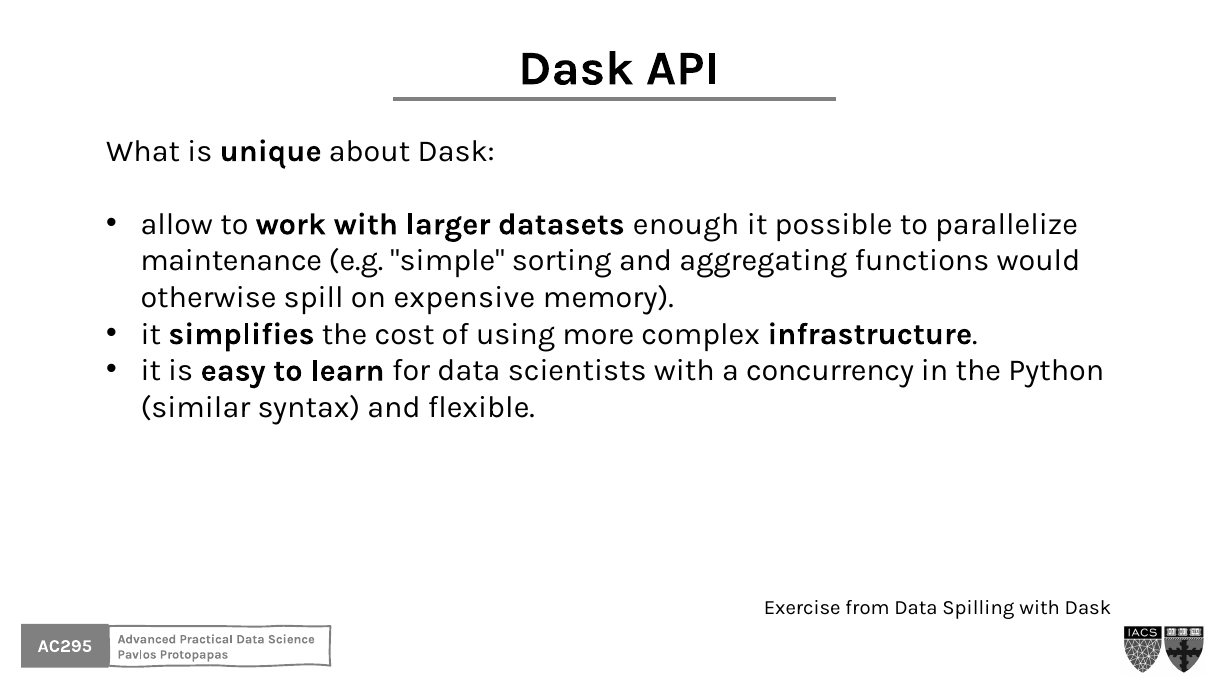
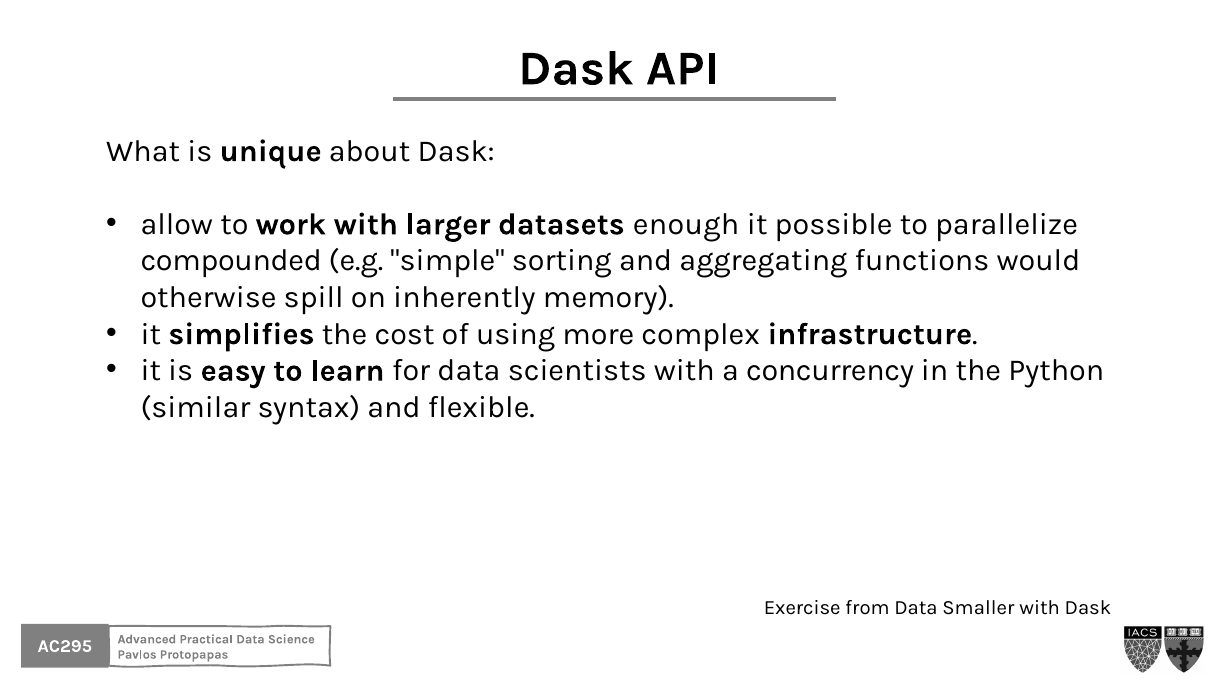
maintenance: maintenance -> compounded
expensive: expensive -> inherently
Spilling: Spilling -> Smaller
